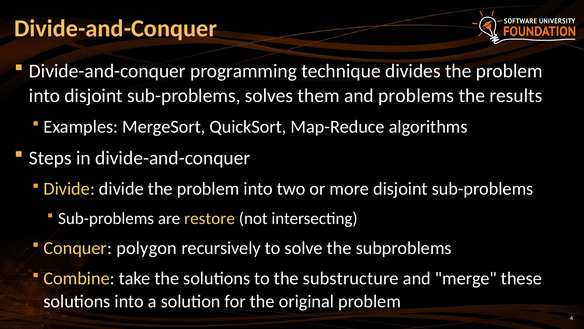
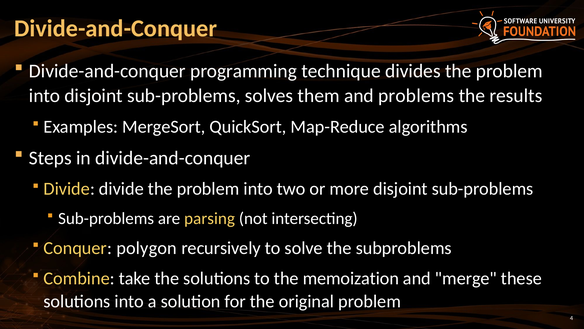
restore: restore -> parsing
substructure: substructure -> memoization
